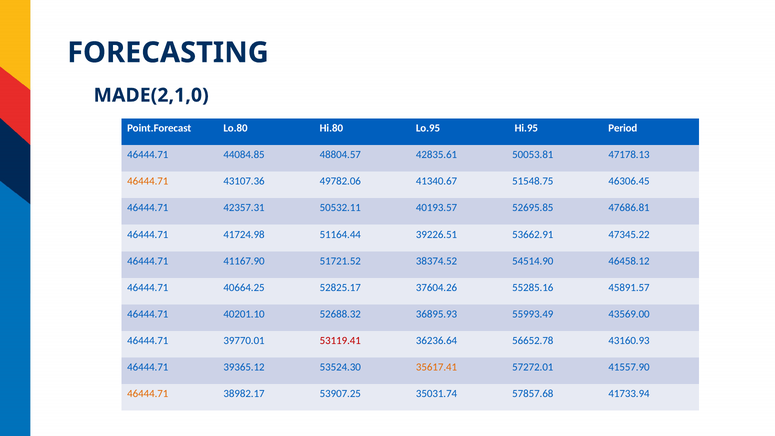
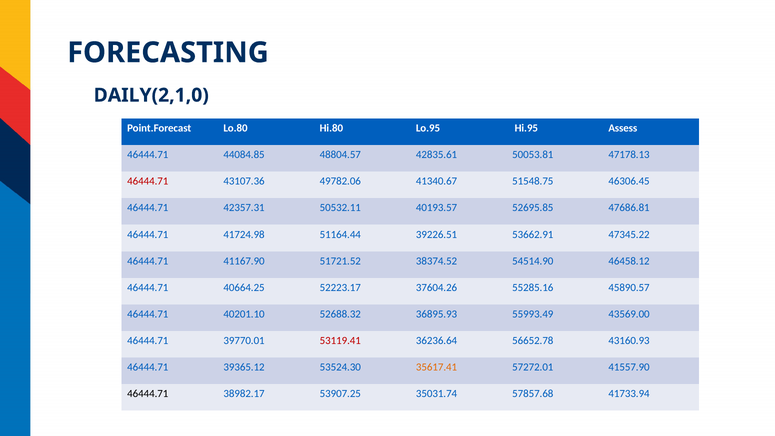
MADE(2,1,0: MADE(2,1,0 -> DAILY(2,1,0
Period: Period -> Assess
46444.71 at (148, 181) colour: orange -> red
52825.17: 52825.17 -> 52223.17
45891.57: 45891.57 -> 45890.57
46444.71 at (148, 394) colour: orange -> black
